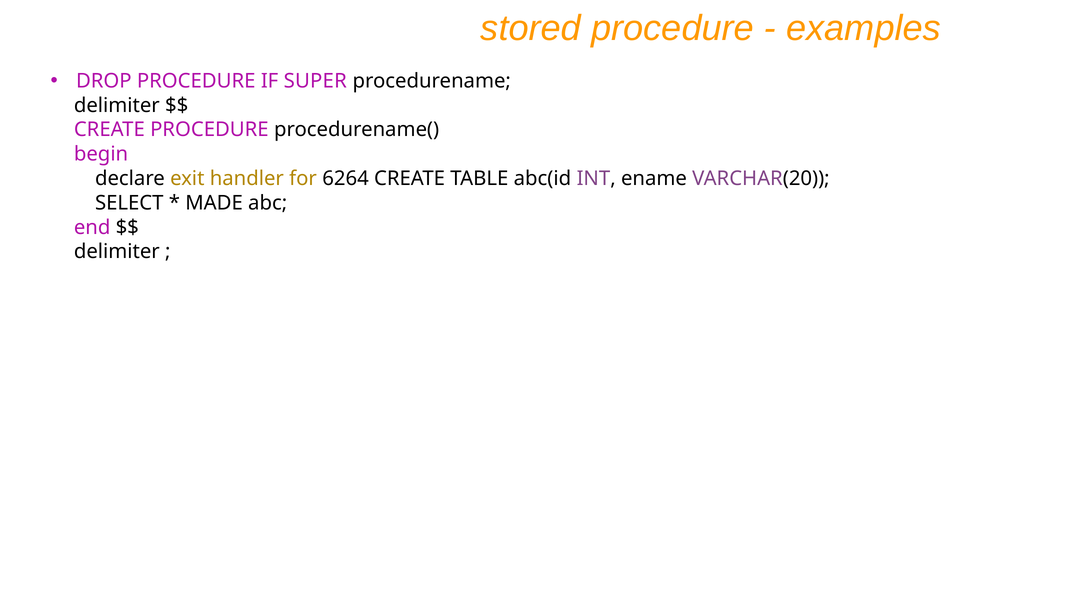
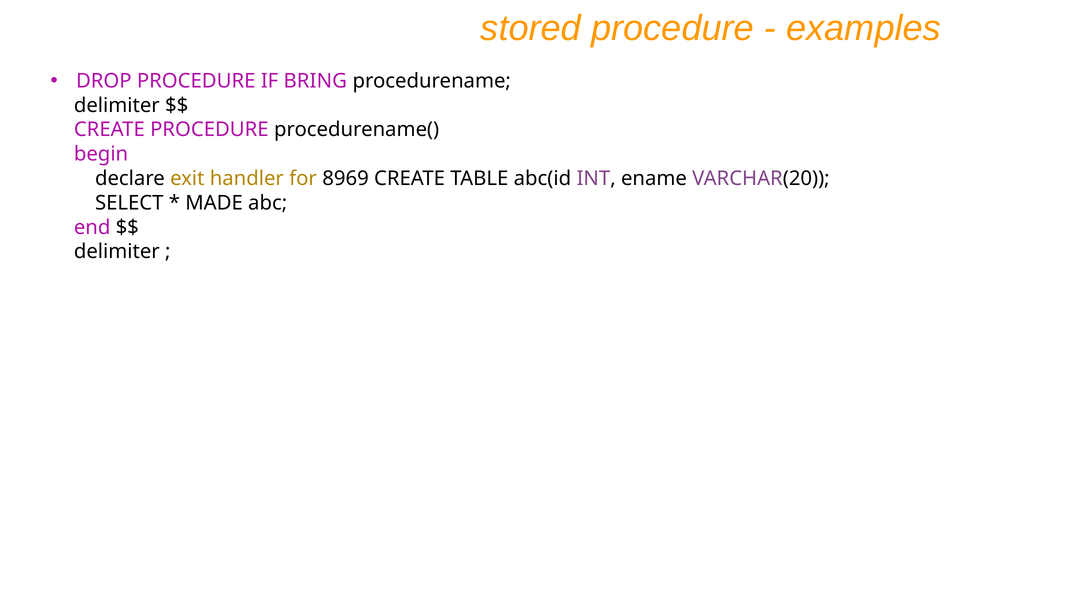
SUPER: SUPER -> BRING
6264: 6264 -> 8969
